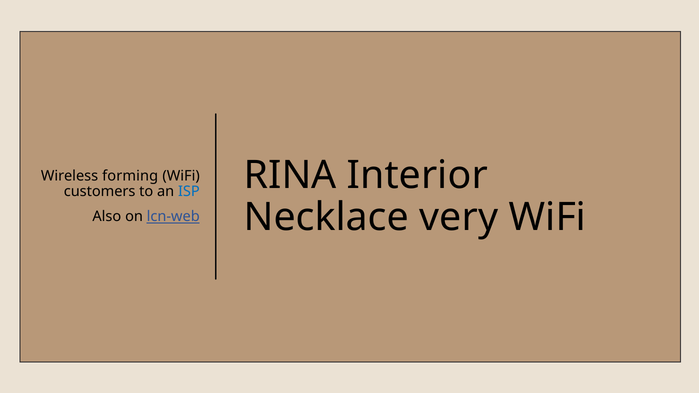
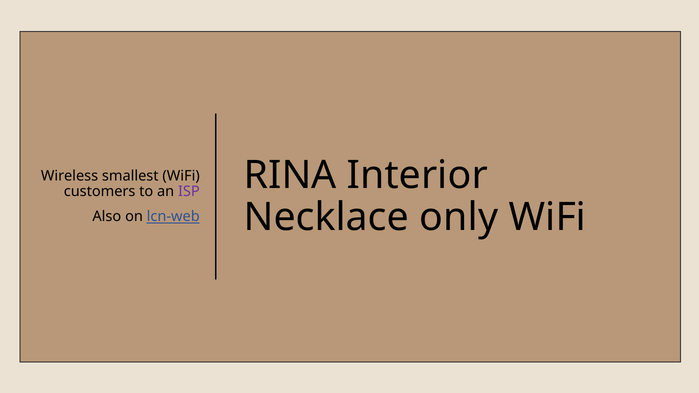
forming: forming -> smallest
ISP colour: blue -> purple
very: very -> only
